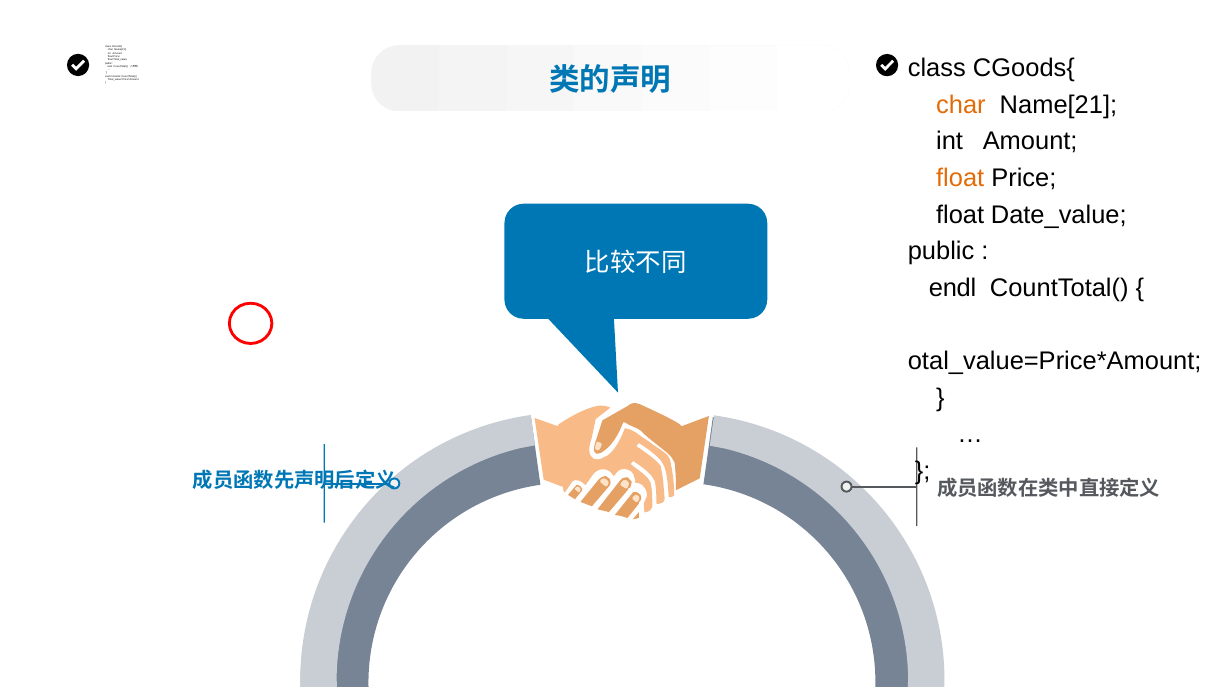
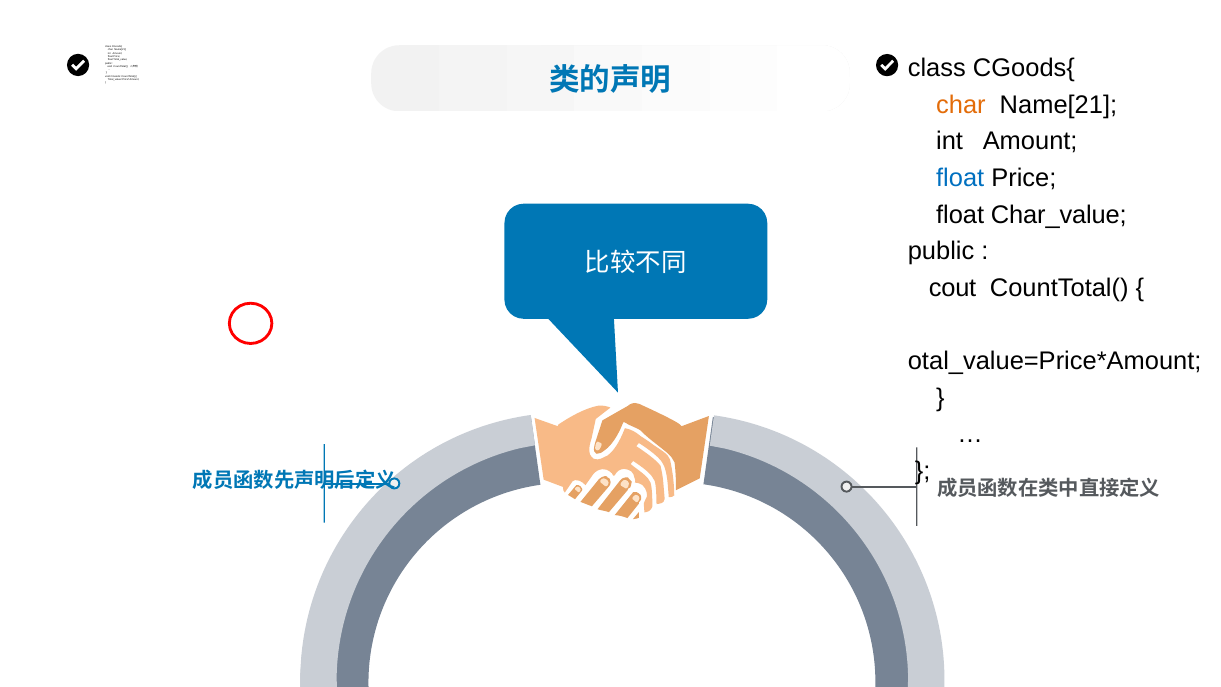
float at (960, 178) colour: orange -> blue
Date_value: Date_value -> Char_value
endl: endl -> cout
